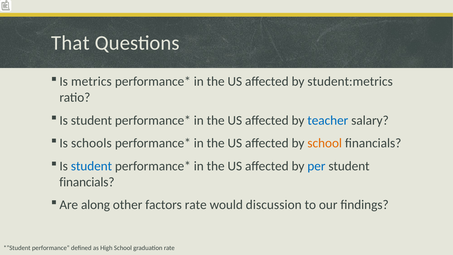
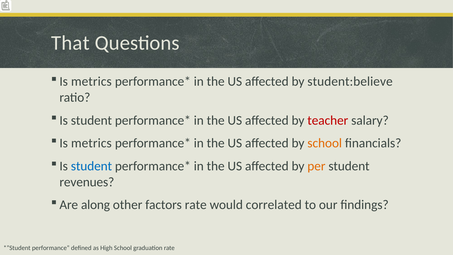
student:metrics: student:metrics -> student:believe
teacher colour: blue -> red
schools at (91, 143): schools -> metrics
per colour: blue -> orange
financials at (87, 182): financials -> revenues
discussion: discussion -> correlated
